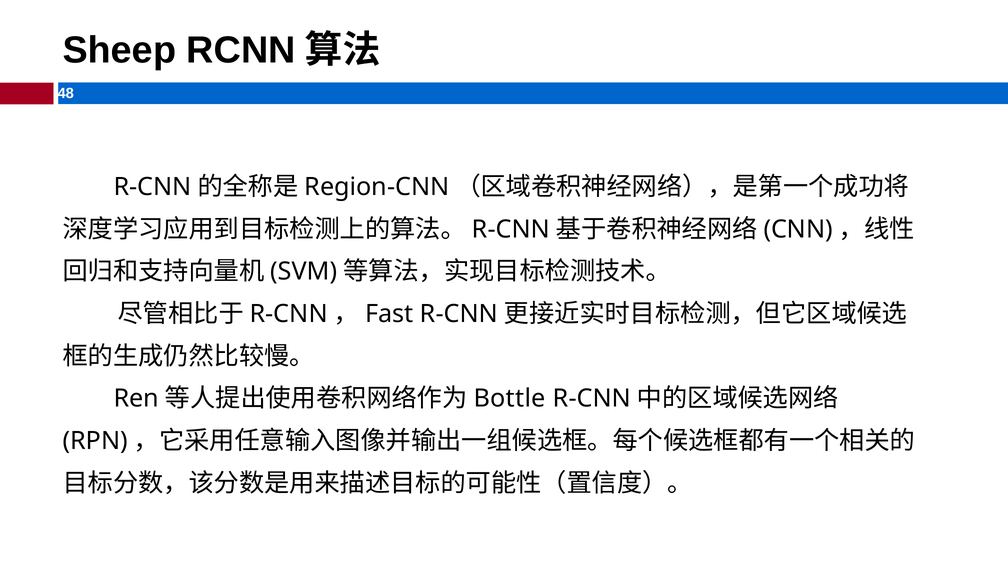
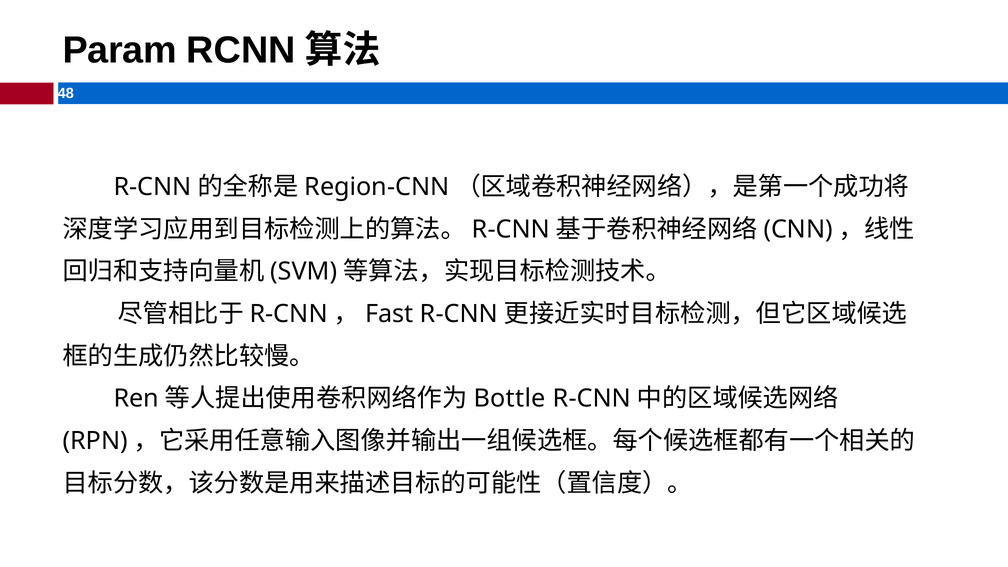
Sheep: Sheep -> Param
